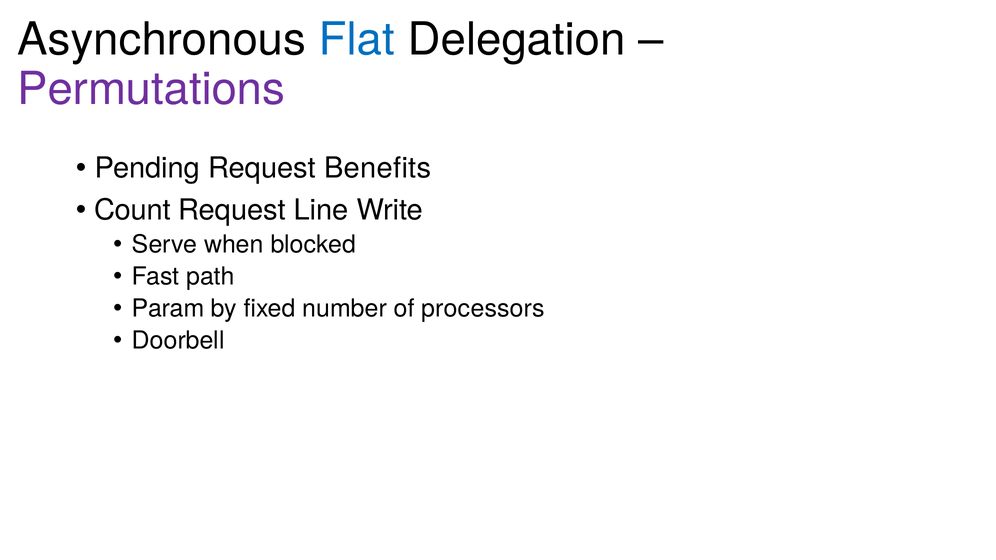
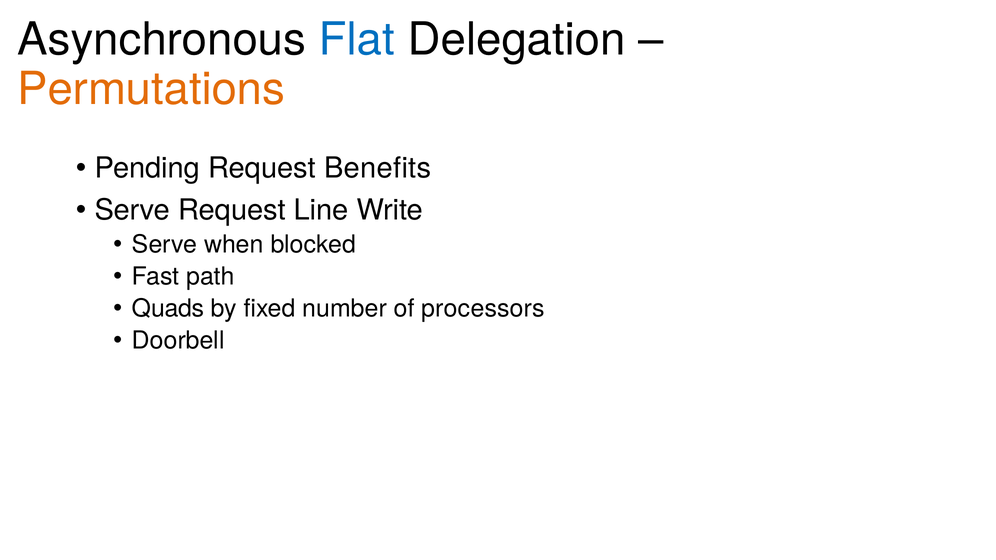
Permutations colour: purple -> orange
Count at (132, 210): Count -> Serve
Param: Param -> Quads
